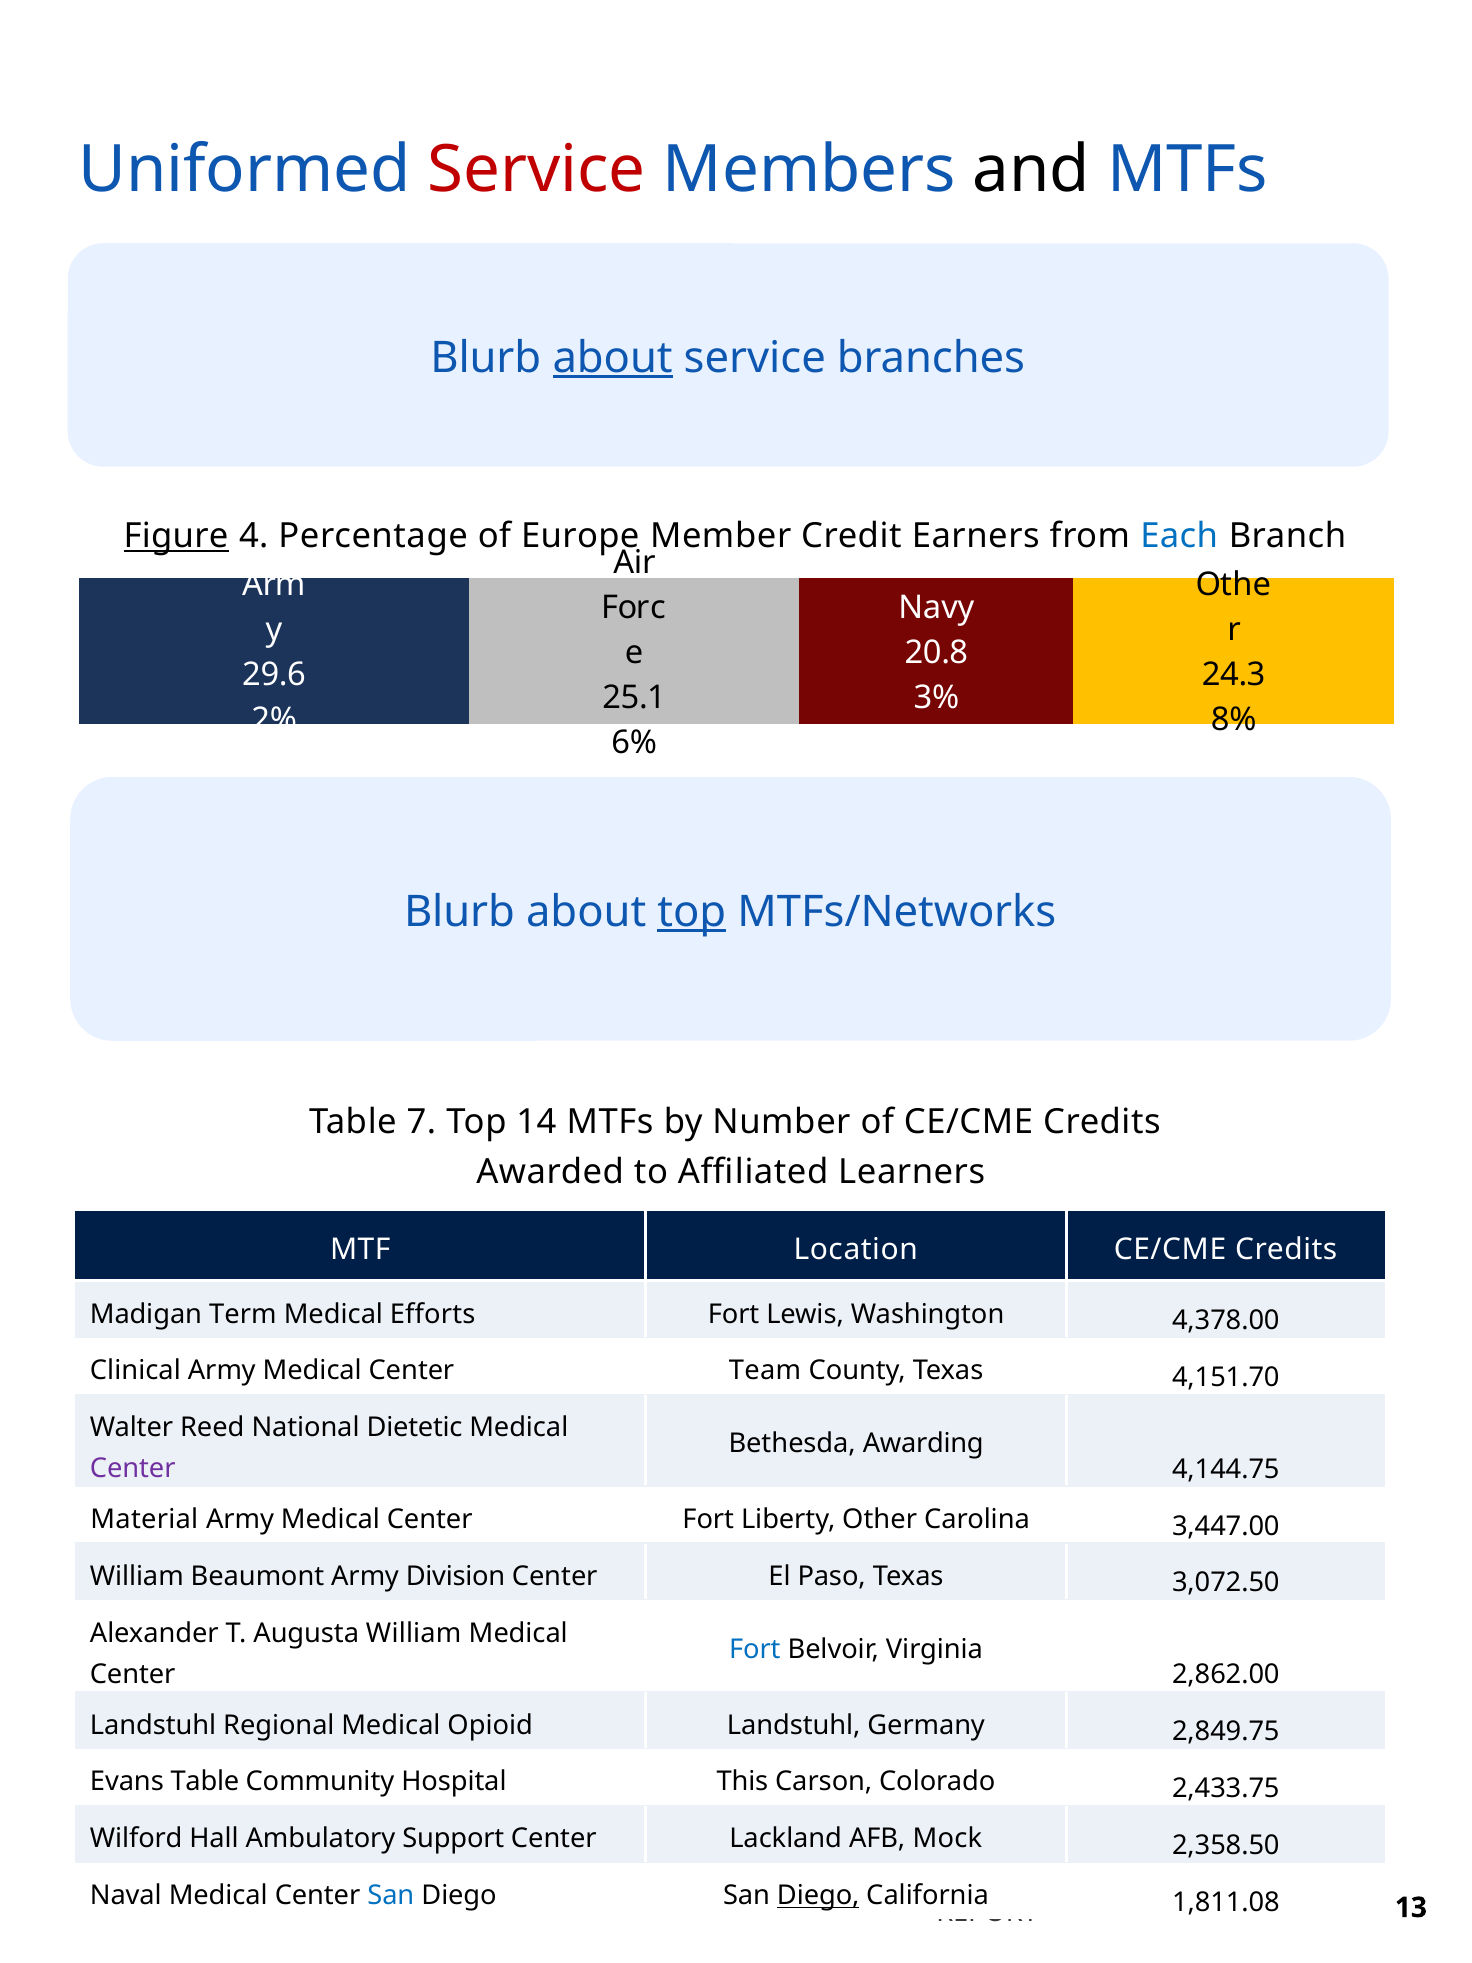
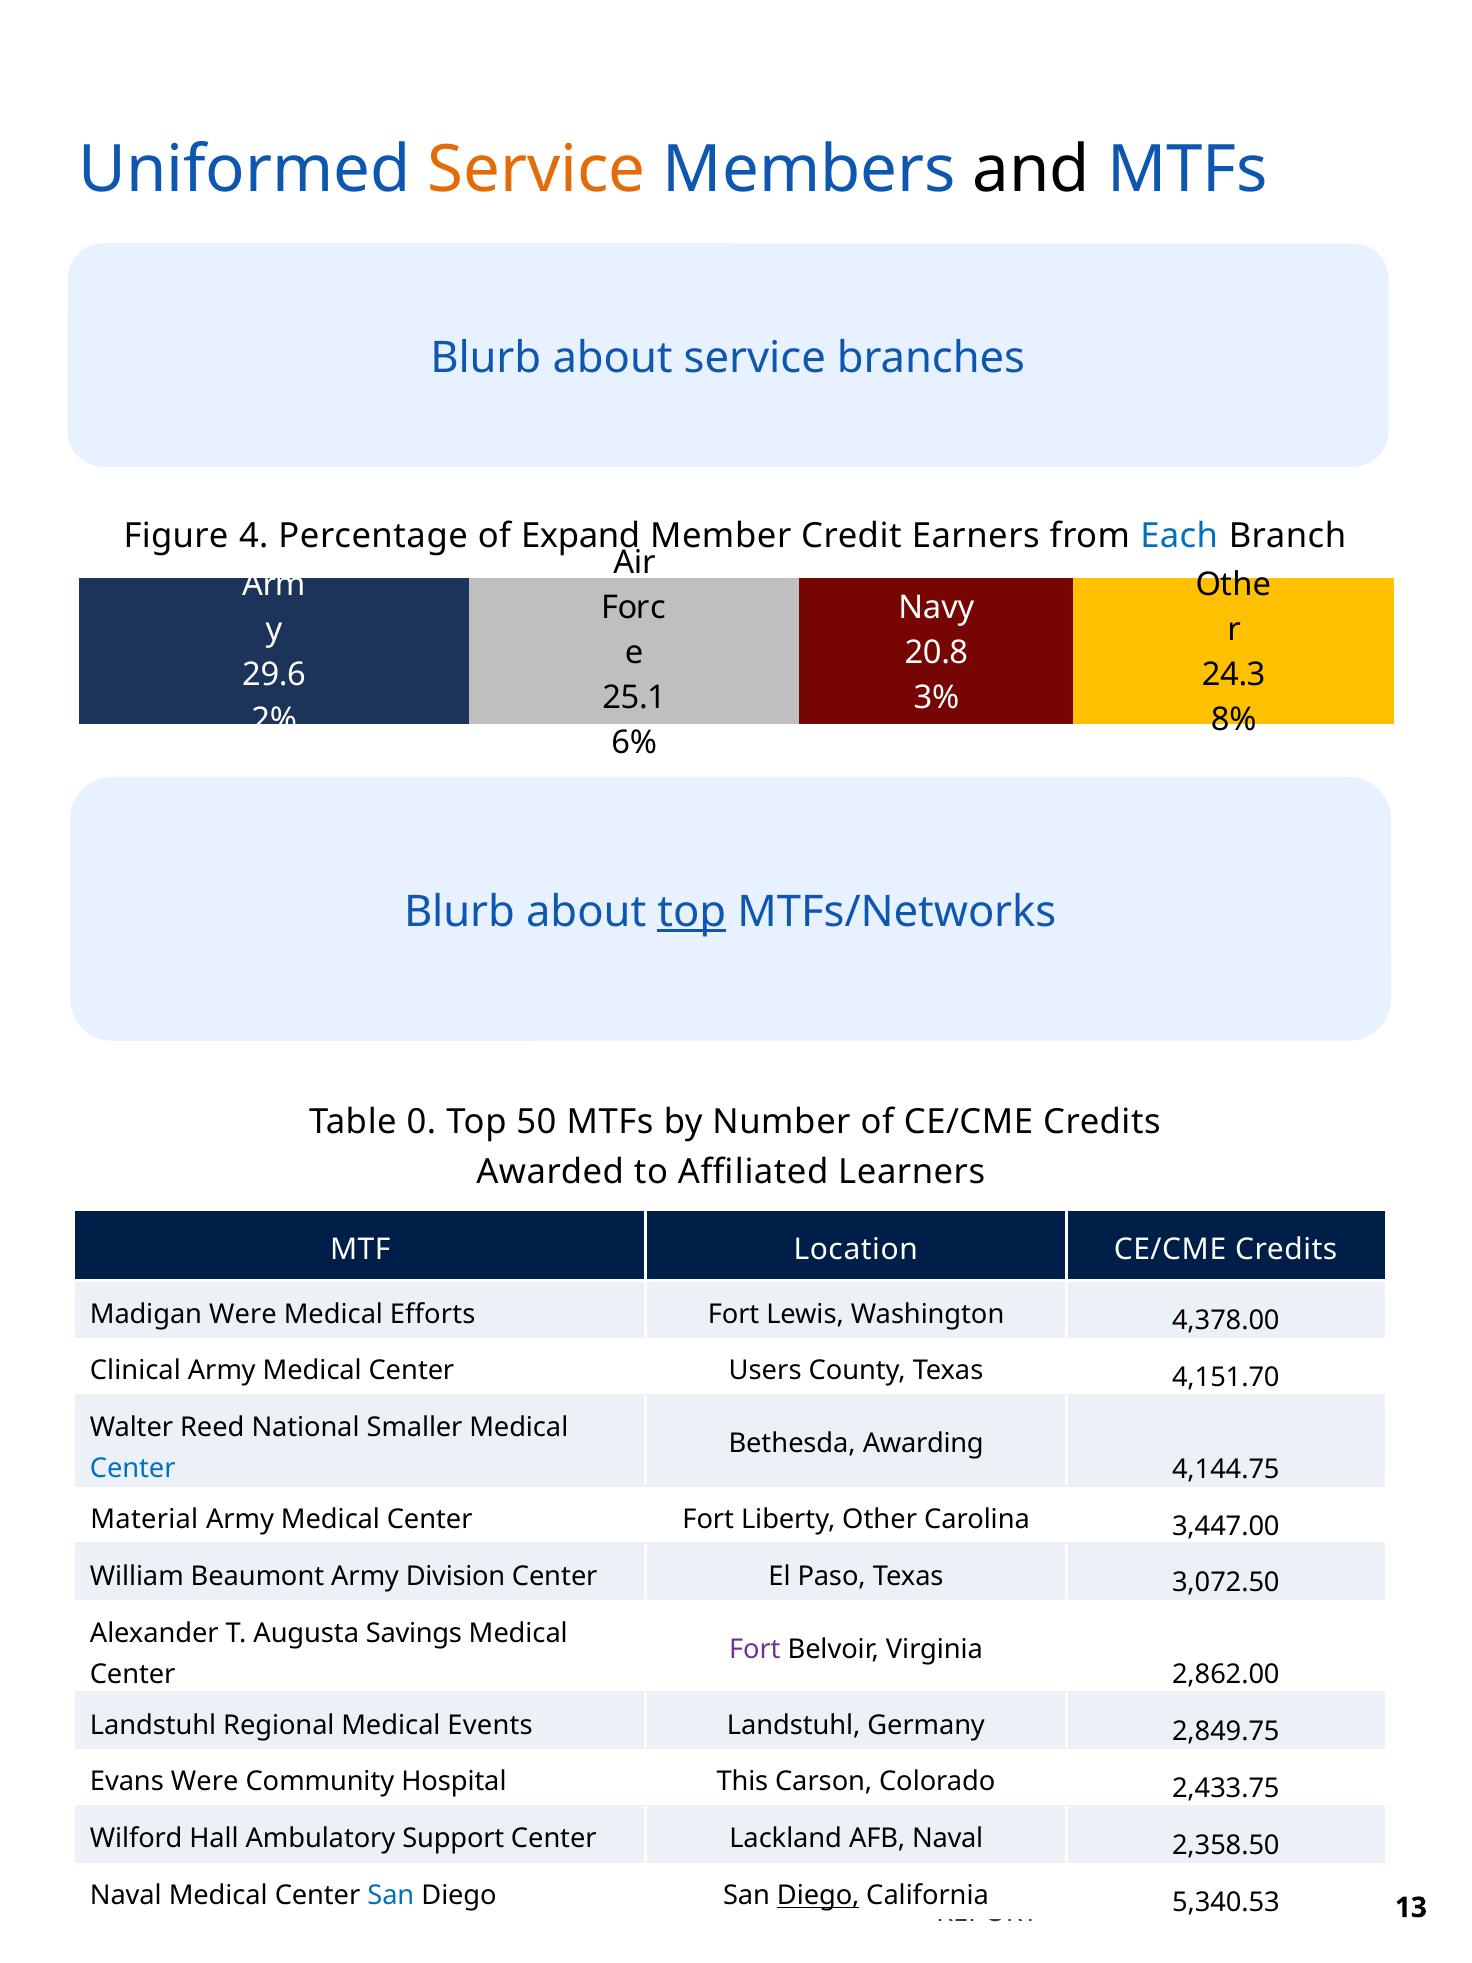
Service at (537, 169) colour: red -> orange
about at (613, 358) underline: present -> none
Figure underline: present -> none
Europe: Europe -> Expand
7: 7 -> 0
14: 14 -> 50
Madigan Term: Term -> Were
Team: Team -> Users
Dietetic: Dietetic -> Smaller
Center at (133, 1468) colour: purple -> blue
Augusta William: William -> Savings
Fort at (755, 1649) colour: blue -> purple
Opioid: Opioid -> Events
Evans Table: Table -> Were
AFB Mock: Mock -> Naval
1,811.08: 1,811.08 -> 5,340.53
